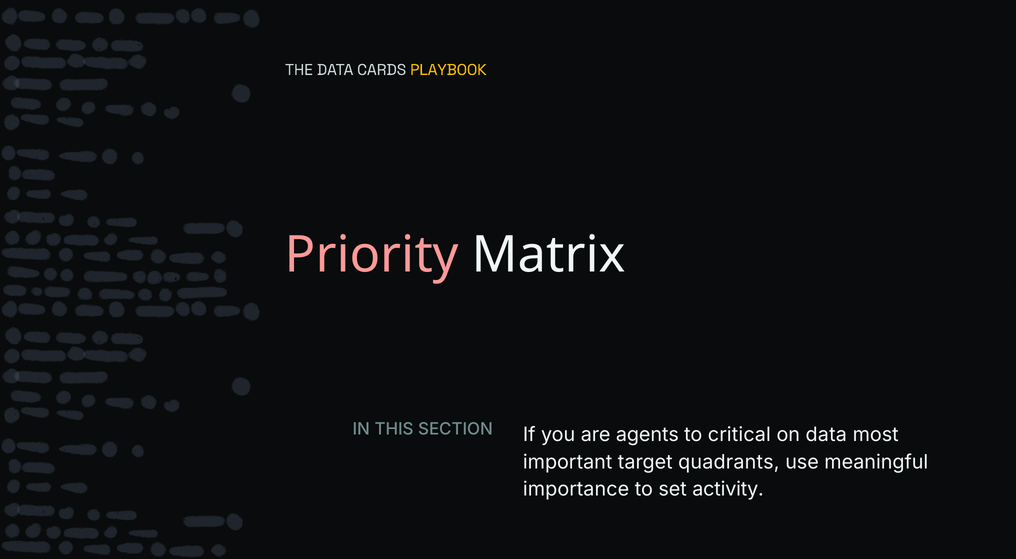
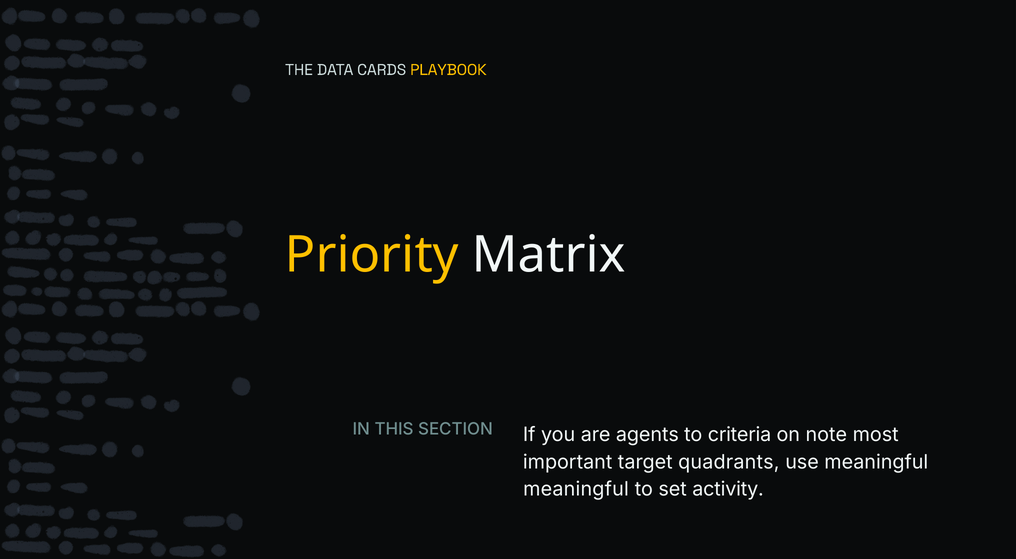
Priority colour: pink -> yellow
critical: critical -> criteria
on data: data -> note
importance at (576, 489): importance -> meaningful
